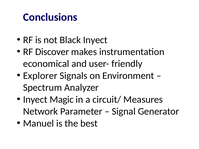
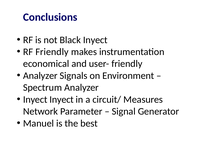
RF Discover: Discover -> Friendly
Explorer at (40, 76): Explorer -> Analyzer
Inyect Magic: Magic -> Inyect
